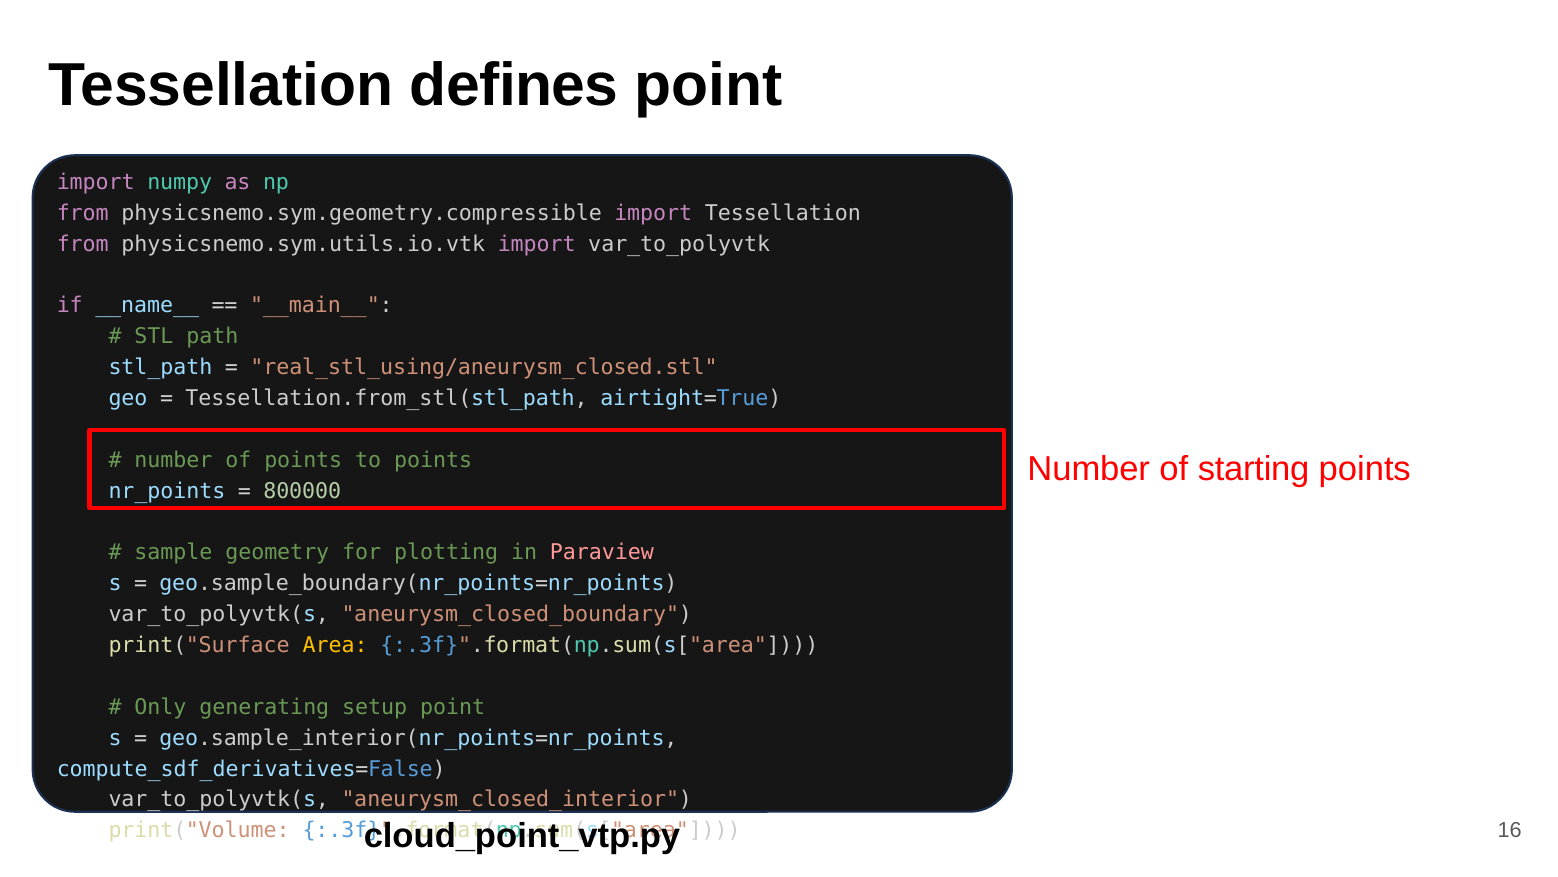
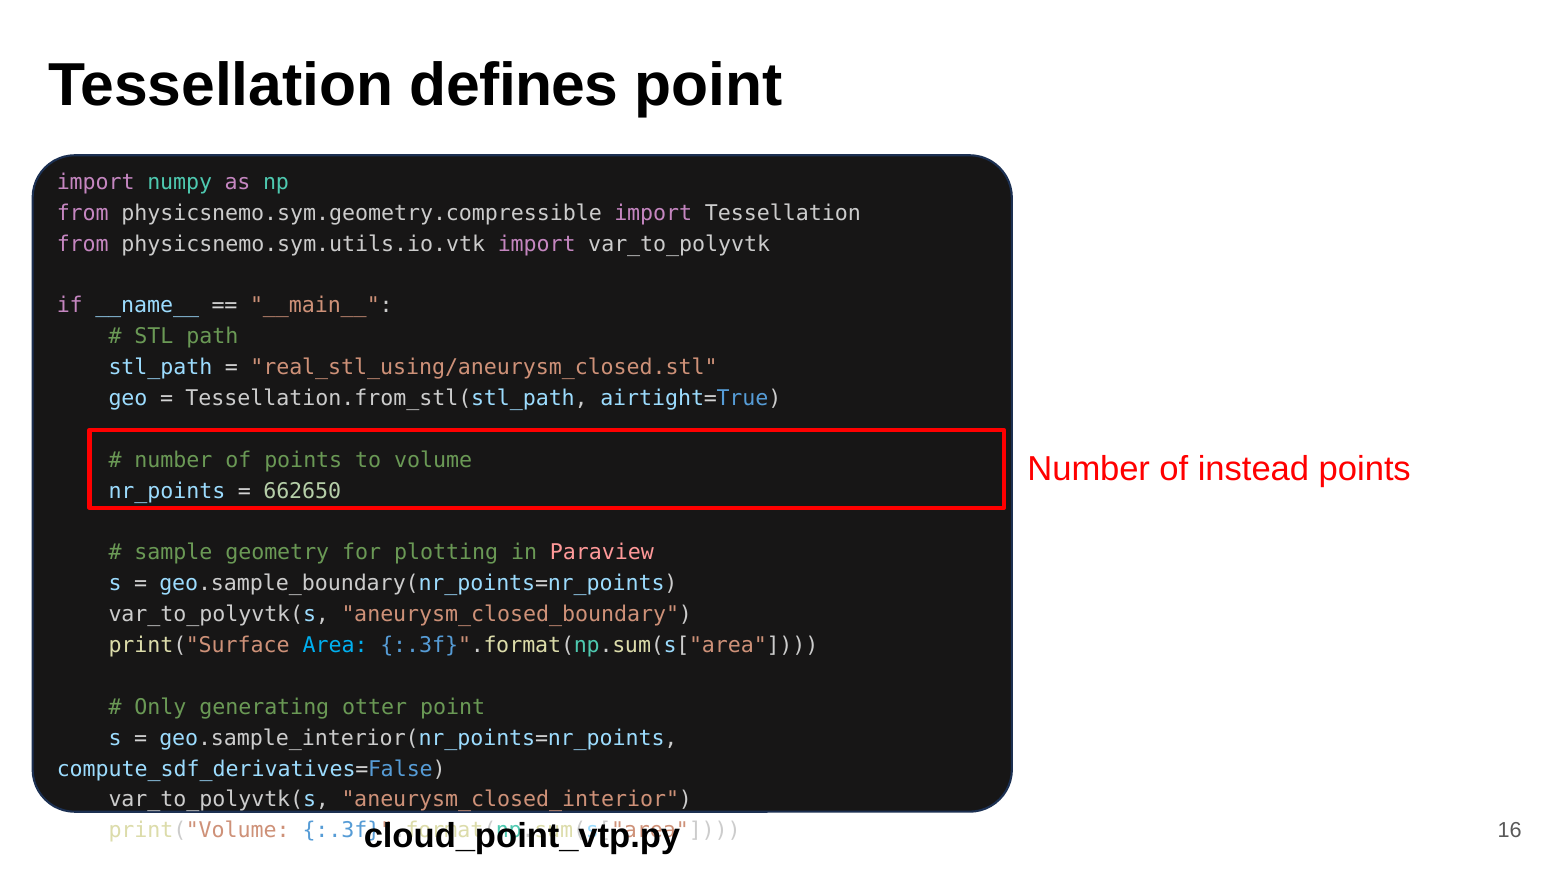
to points: points -> volume
starting: starting -> instead
800000: 800000 -> 662650
Area colour: yellow -> light blue
setup: setup -> otter
